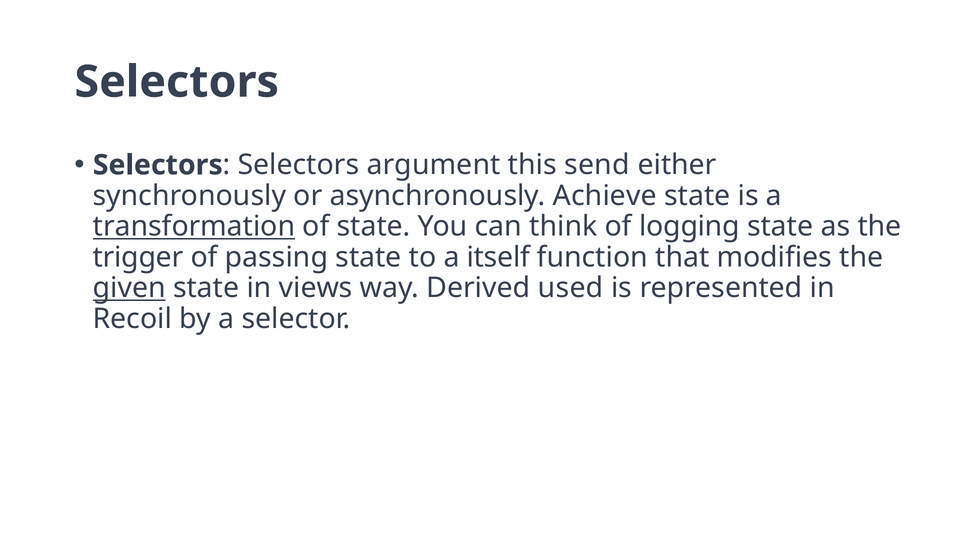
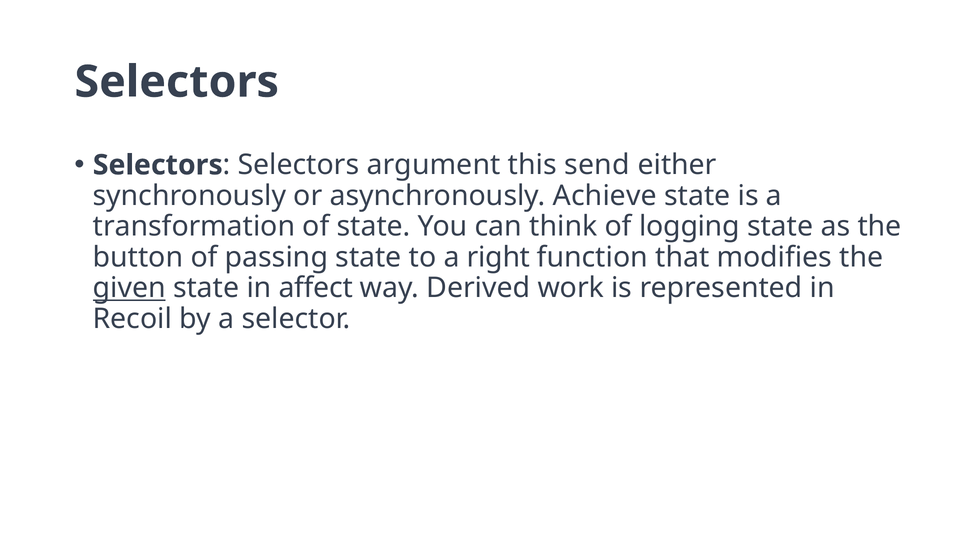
transformation underline: present -> none
trigger: trigger -> button
itself: itself -> right
views: views -> affect
used: used -> work
